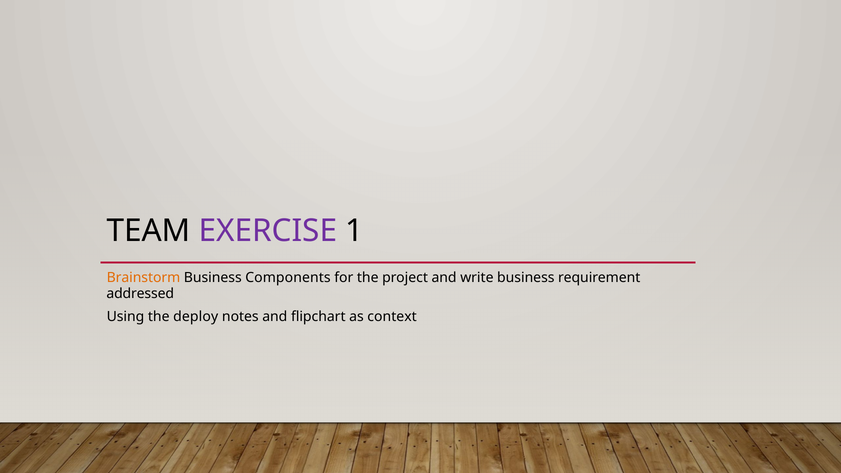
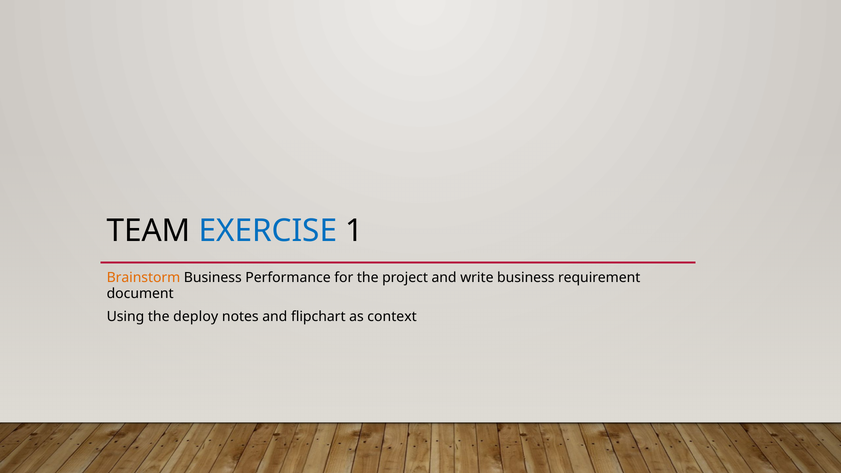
EXERCISE colour: purple -> blue
Components: Components -> Performance
addressed: addressed -> document
